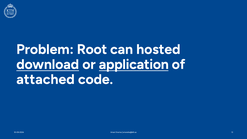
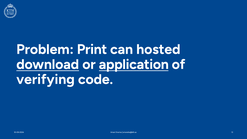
Root: Root -> Print
attached: attached -> verifying
